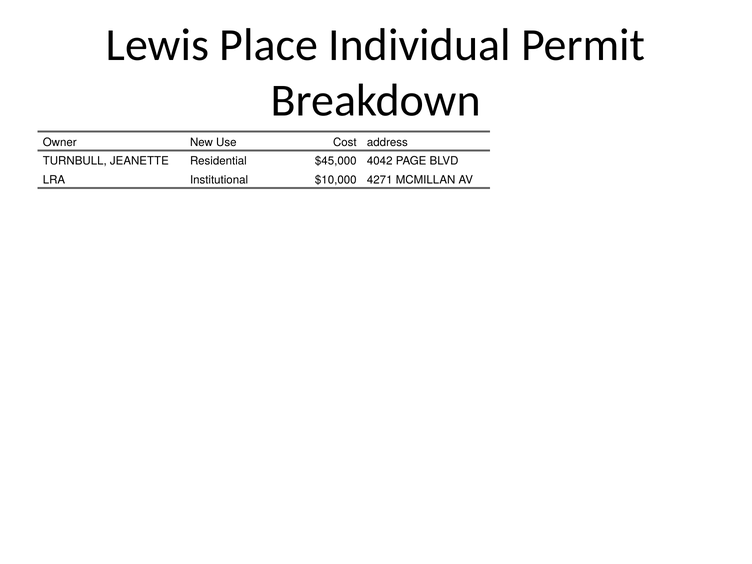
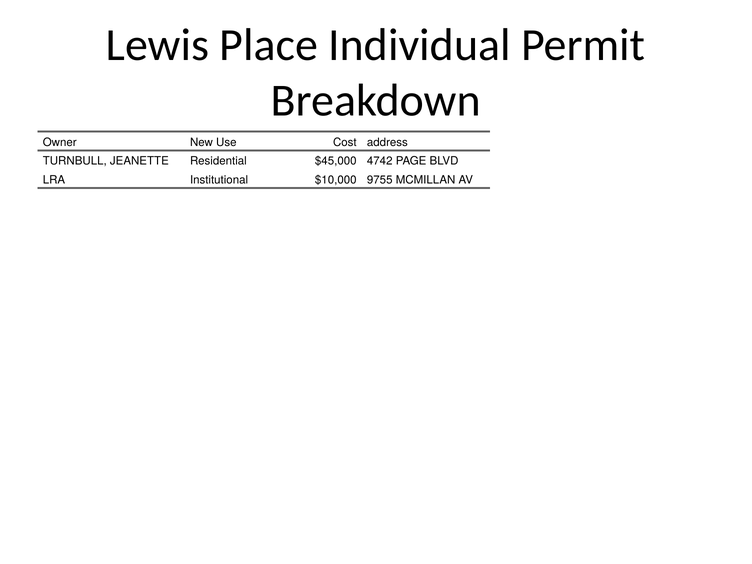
4042: 4042 -> 4742
4271: 4271 -> 9755
